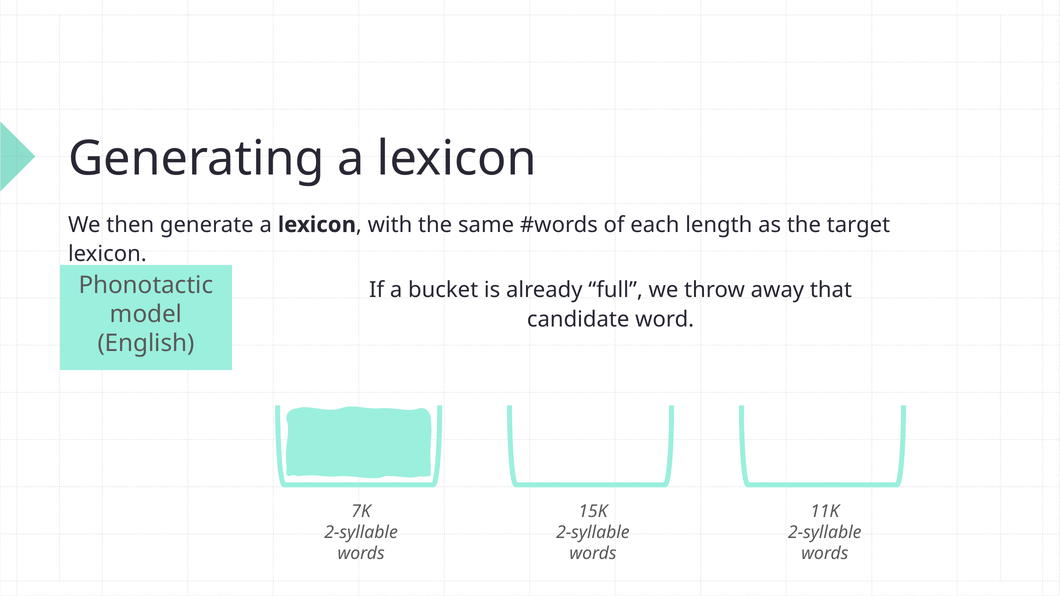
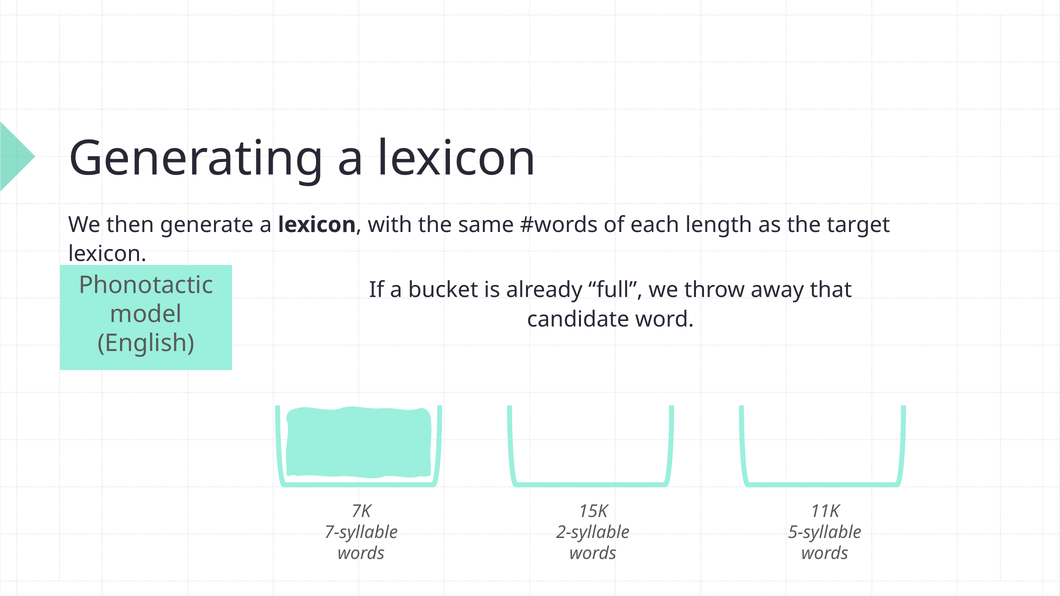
2-syllable at (361, 533): 2-syllable -> 7-syllable
2-syllable at (825, 533): 2-syllable -> 5-syllable
